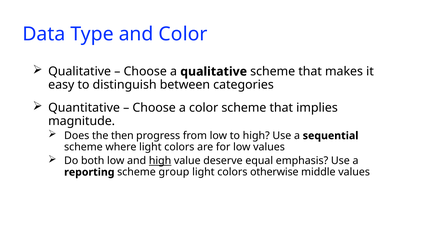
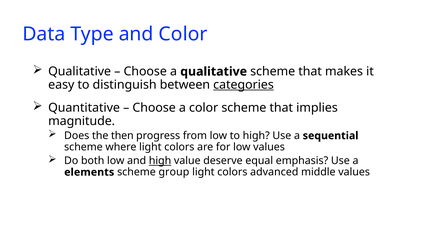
categories underline: none -> present
reporting: reporting -> elements
otherwise: otherwise -> advanced
